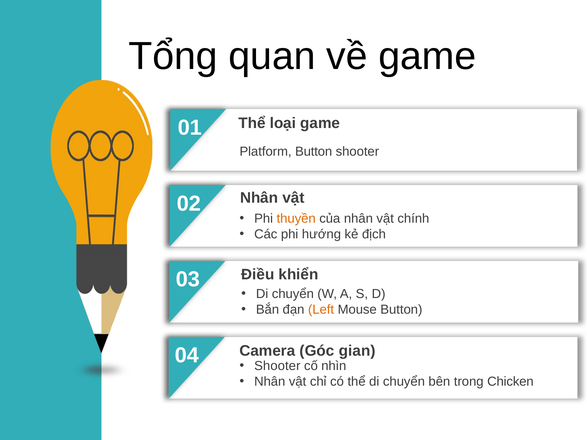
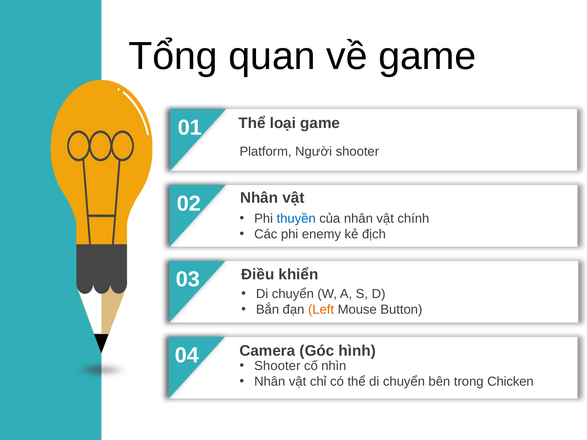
Platform Button: Button -> Người
thuyền colour: orange -> blue
hướng: hướng -> enemy
gian: gian -> hình
